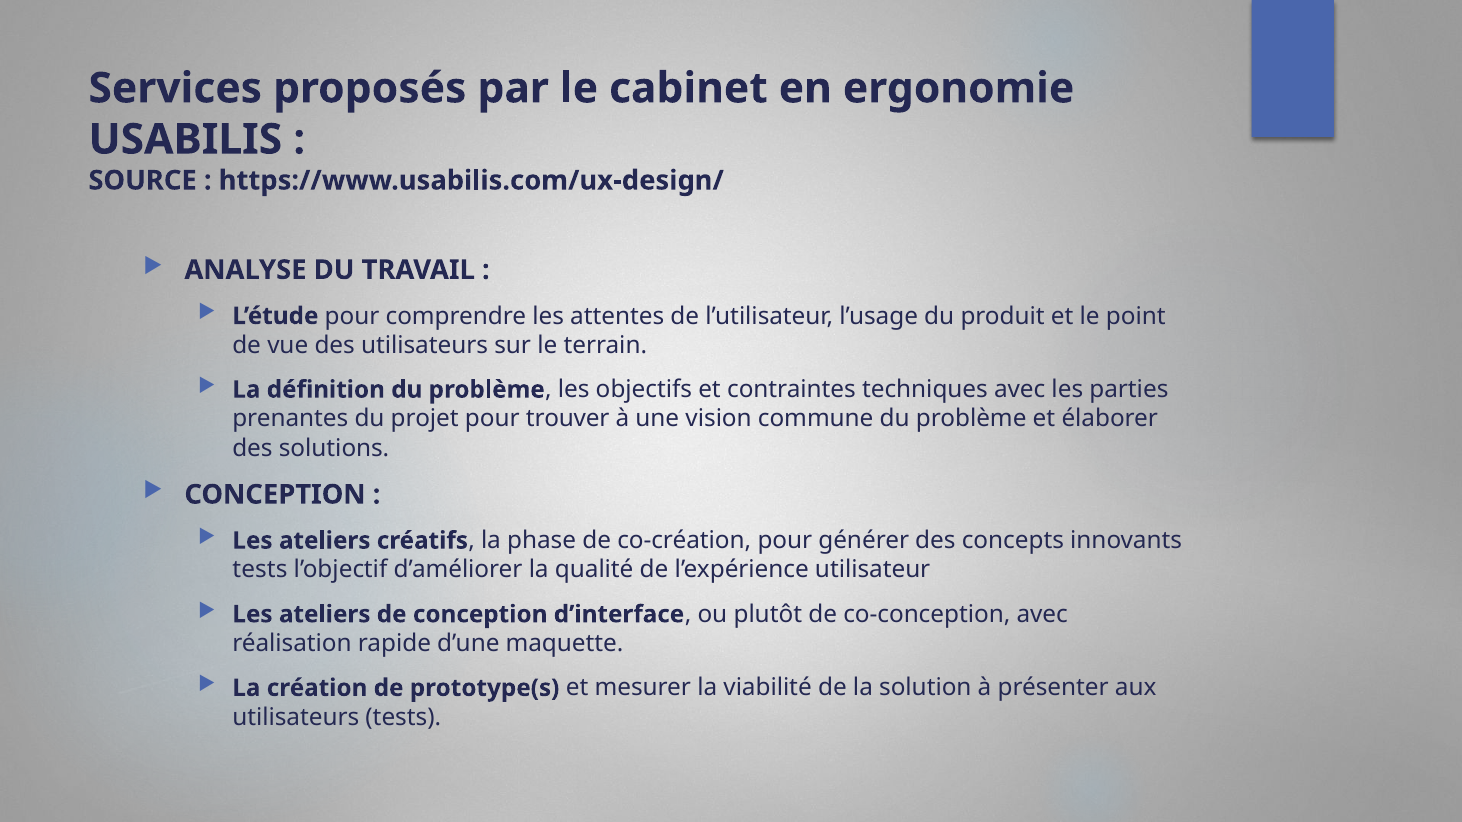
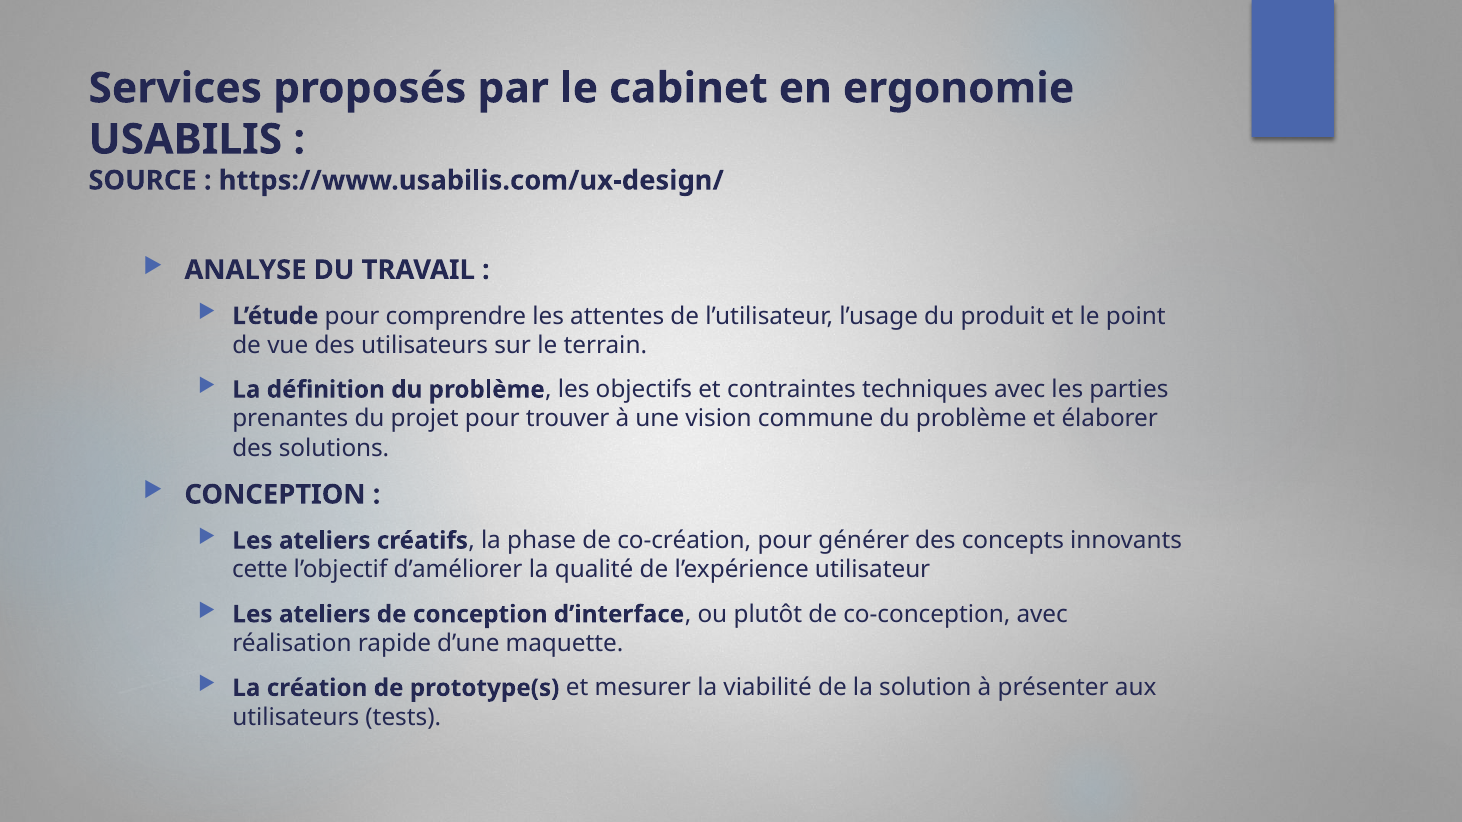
tests at (260, 570): tests -> cette
